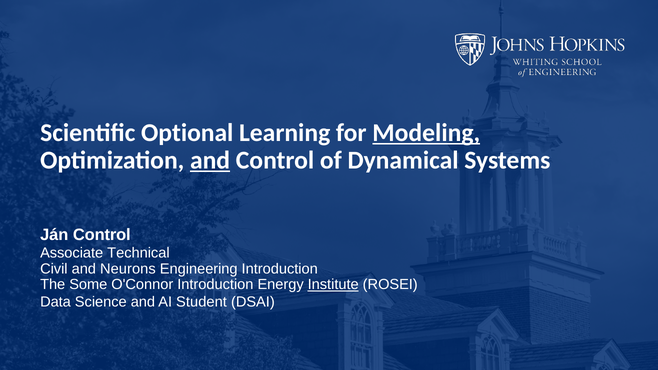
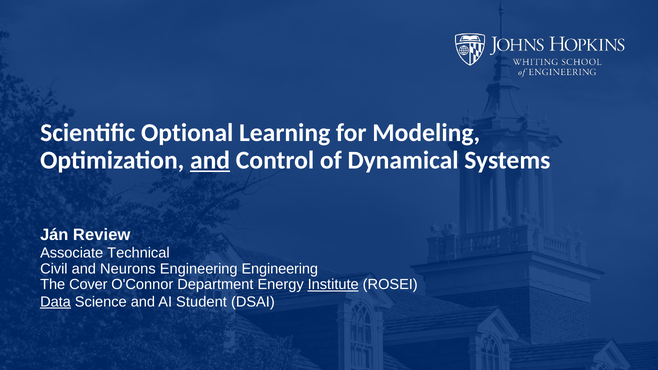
Modeling underline: present -> none
Ján Control: Control -> Review
Engineering Introduction: Introduction -> Engineering
Some: Some -> Cover
O'Connor Introduction: Introduction -> Department
Data underline: none -> present
